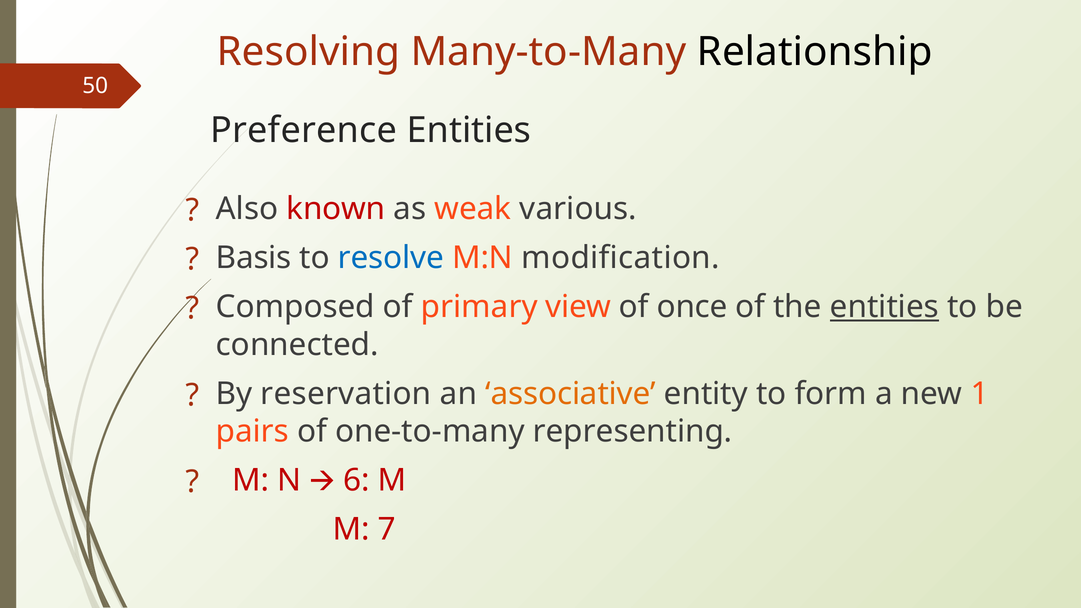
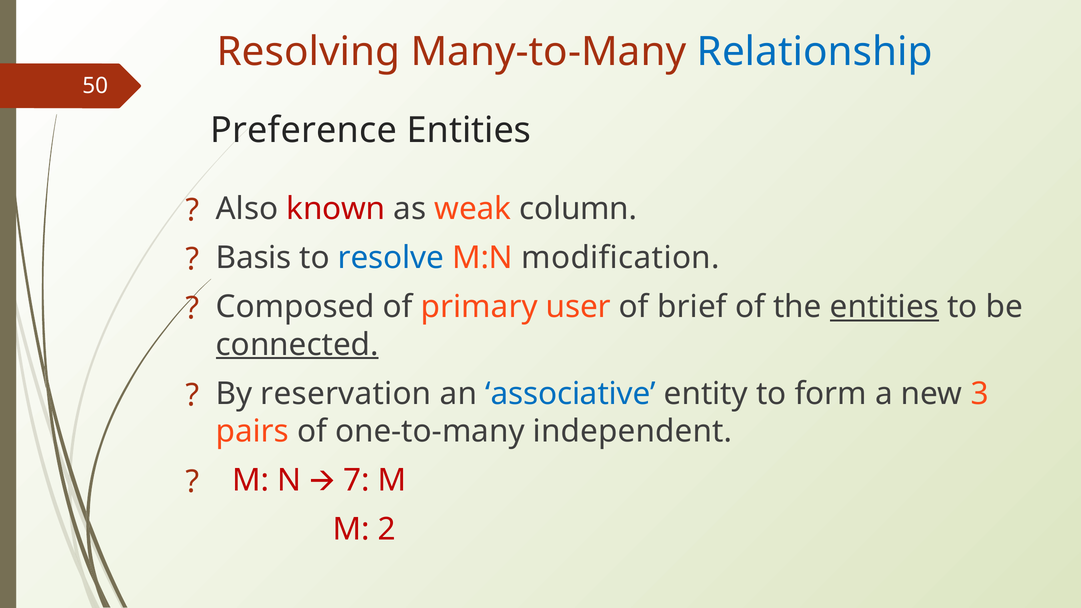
Relationship colour: black -> blue
various: various -> column
view: view -> user
once: once -> brief
connected underline: none -> present
associative colour: orange -> blue
1: 1 -> 3
representing: representing -> independent
6: 6 -> 7
7: 7 -> 2
